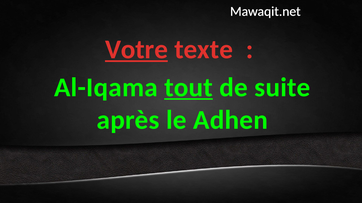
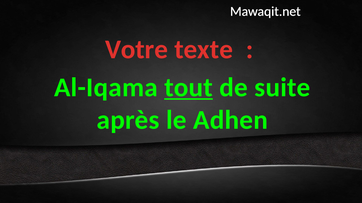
Votre underline: present -> none
